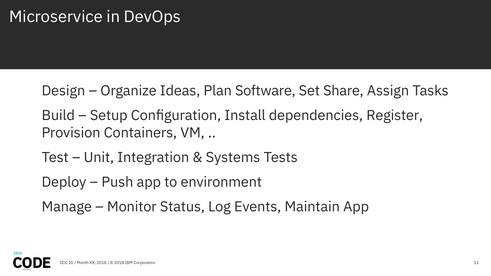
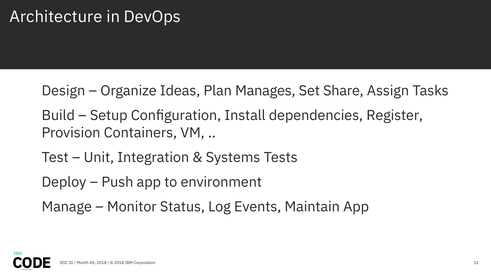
Microservice: Microservice -> Architecture
Software: Software -> Manages
